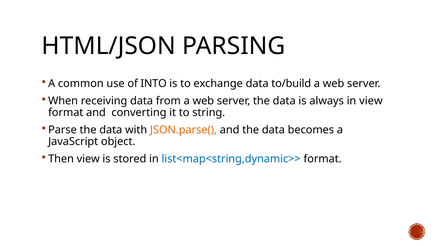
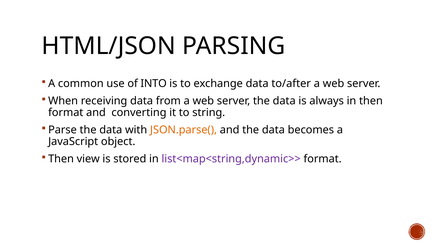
to/build: to/build -> to/after
in view: view -> then
list<map<string,dynamic>> colour: blue -> purple
